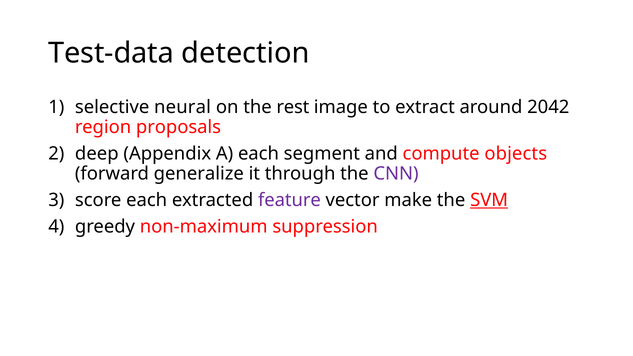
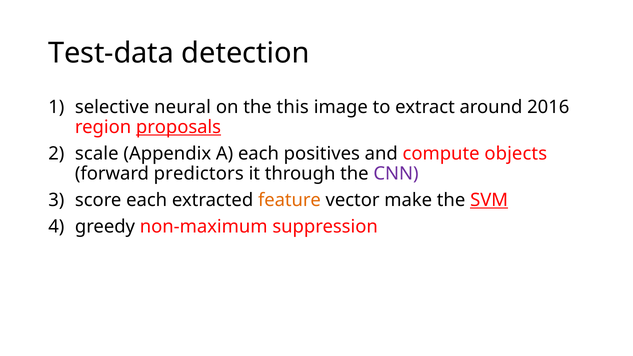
rest: rest -> this
2042: 2042 -> 2016
proposals underline: none -> present
deep: deep -> scale
segment: segment -> positives
generalize: generalize -> predictors
feature colour: purple -> orange
